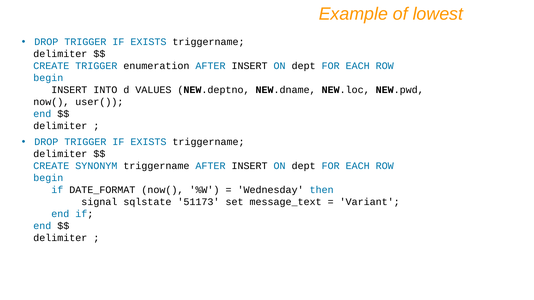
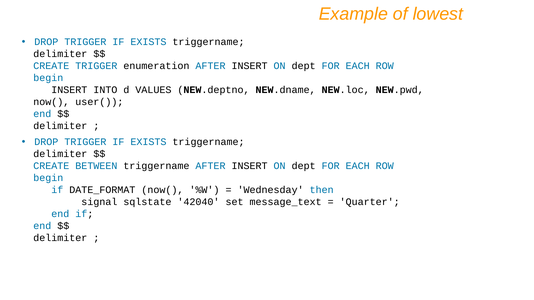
SYNONYM: SYNONYM -> BETWEEN
51173: 51173 -> 42040
Variant: Variant -> Quarter
